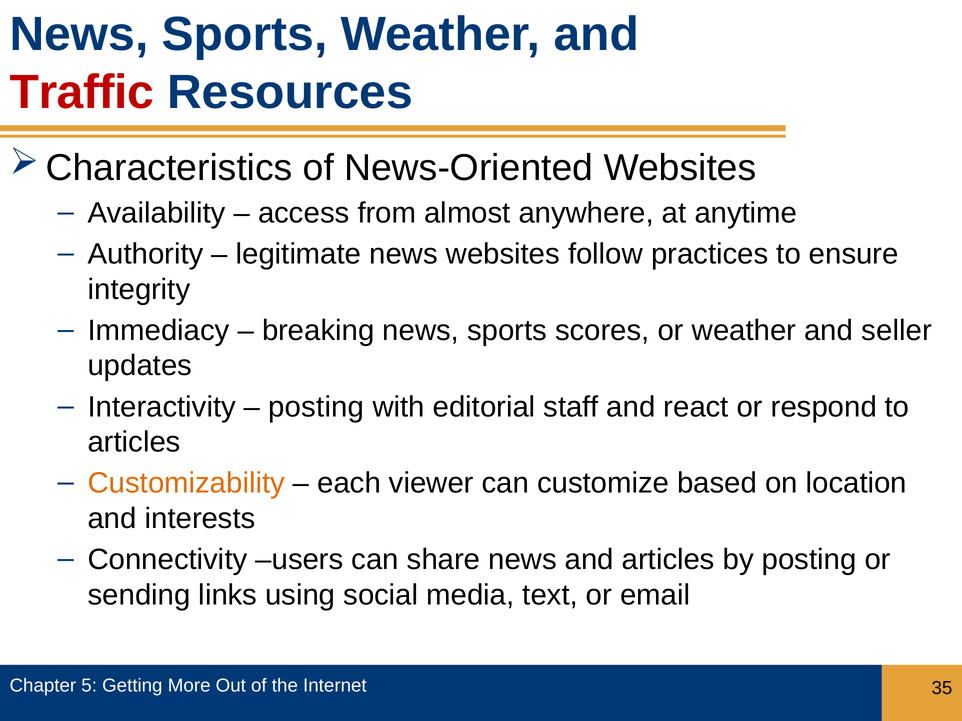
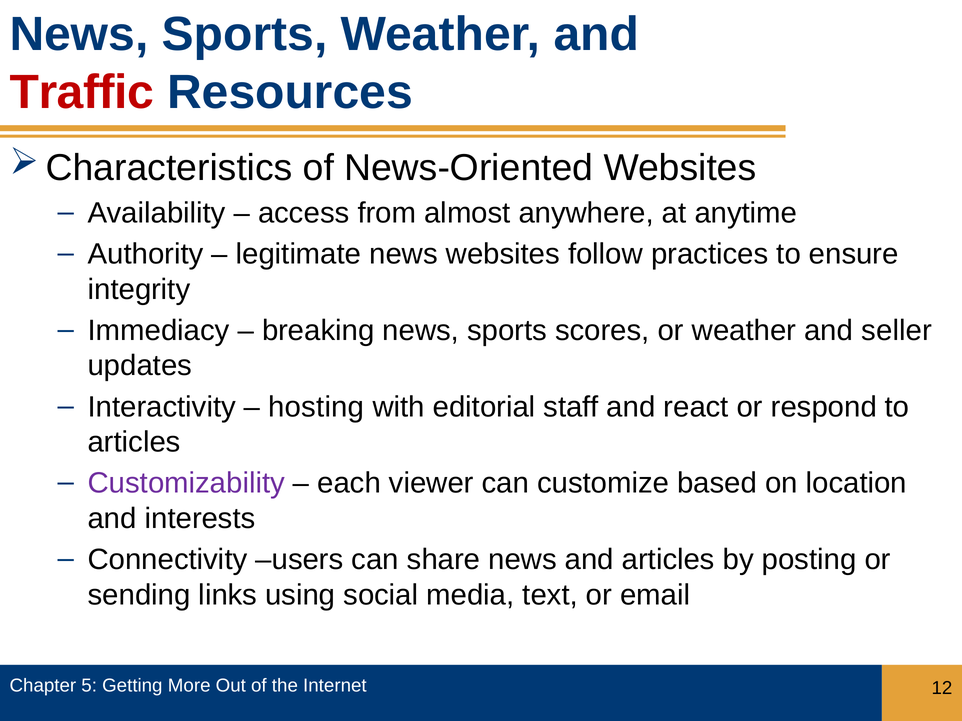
posting at (316, 407): posting -> hosting
Customizability colour: orange -> purple
35: 35 -> 12
